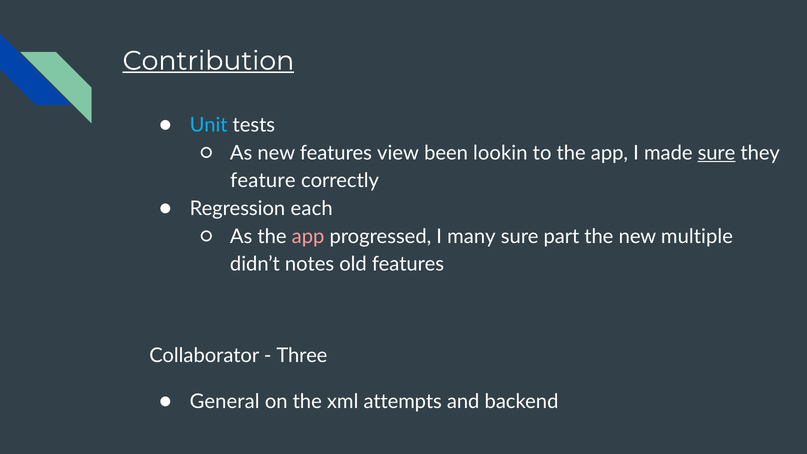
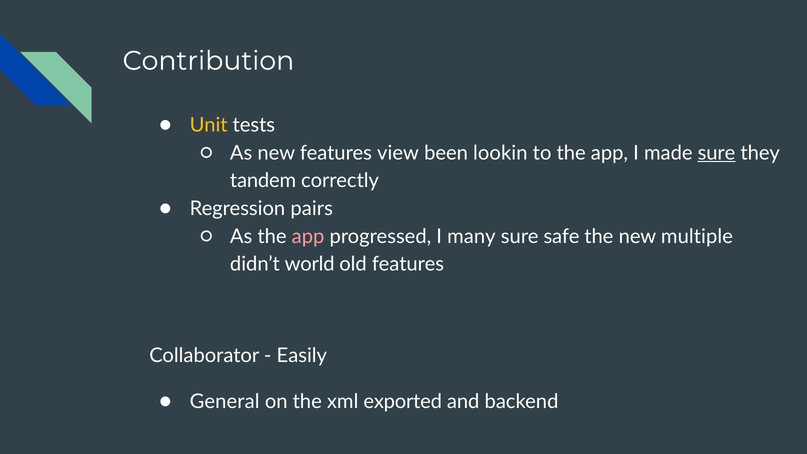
Contribution underline: present -> none
Unit colour: light blue -> yellow
feature: feature -> tandem
each: each -> pairs
part: part -> safe
notes: notes -> world
Three: Three -> Easily
attempts: attempts -> exported
